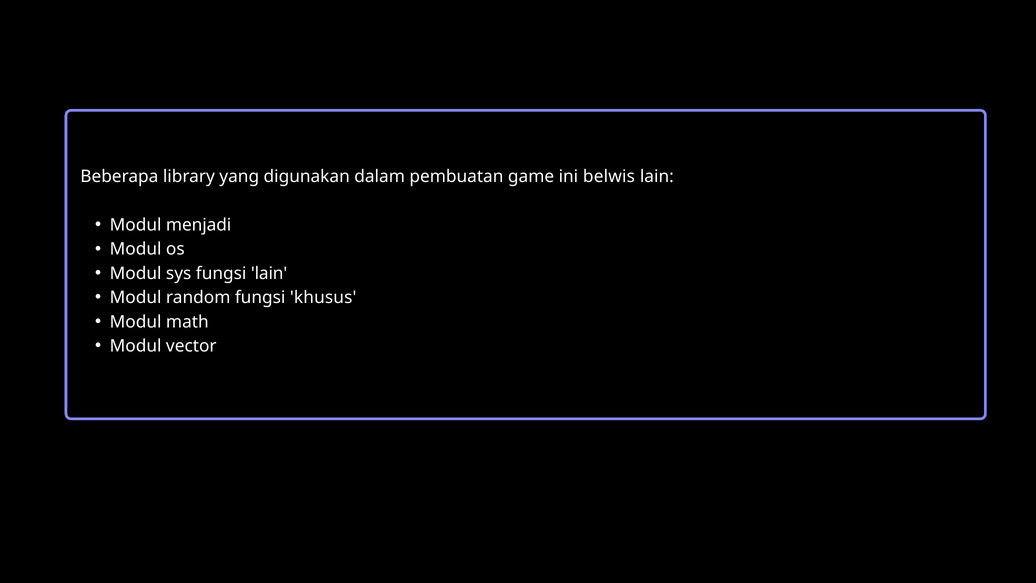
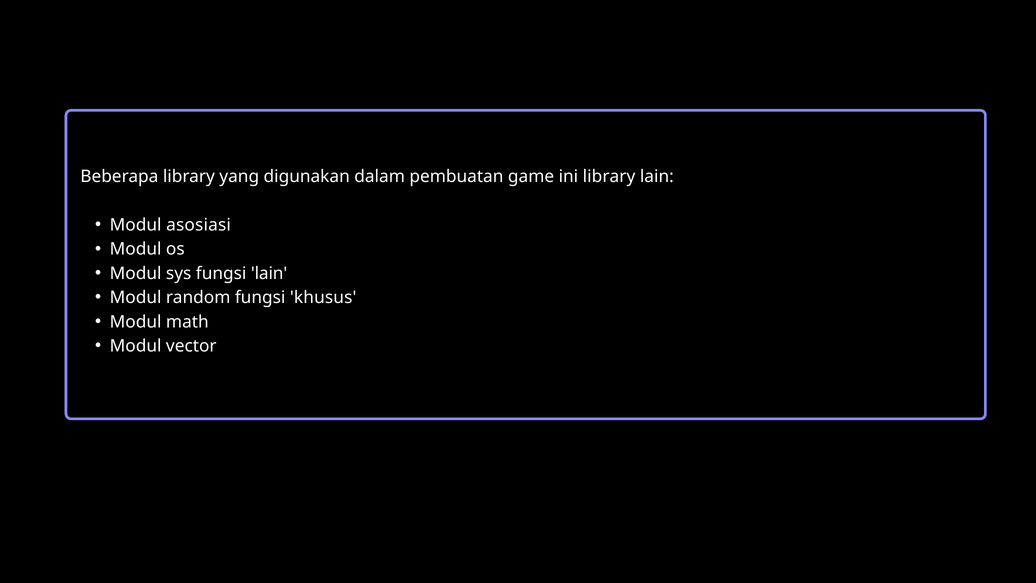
ini belwis: belwis -> library
menjadi: menjadi -> asosiasi
